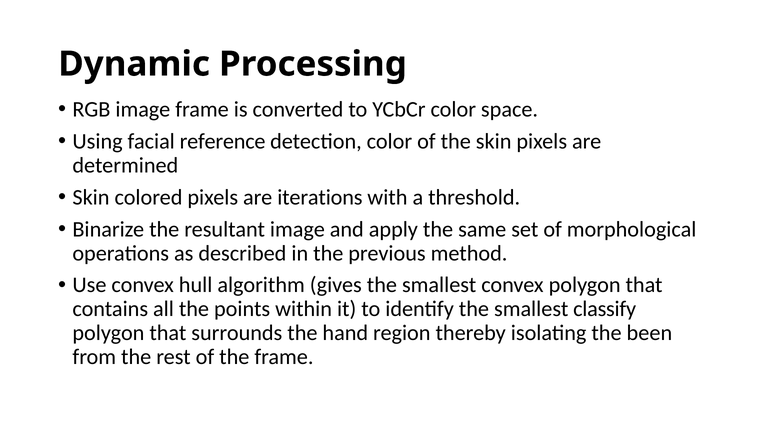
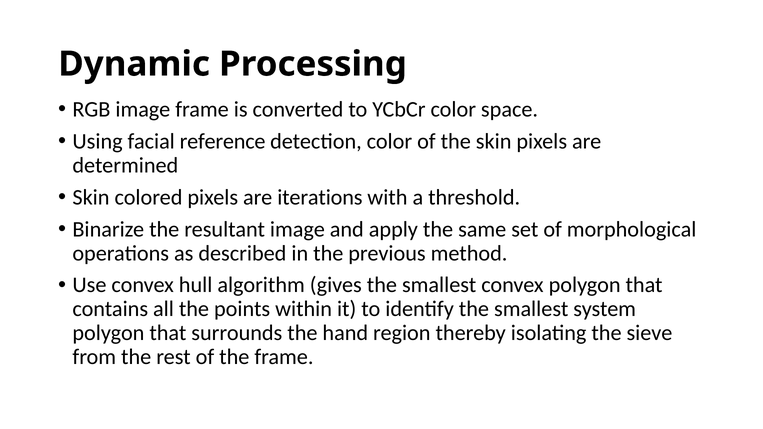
classify: classify -> system
been: been -> sieve
